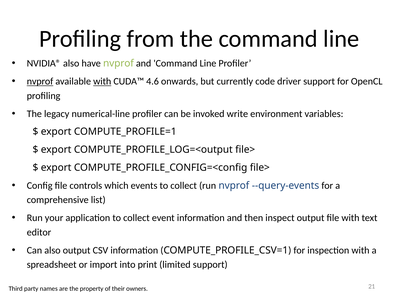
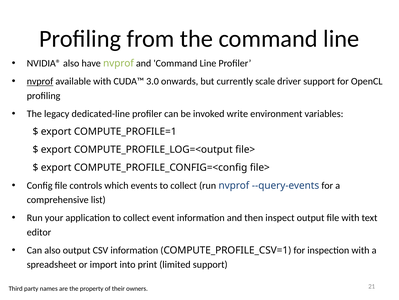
with at (102, 81) underline: present -> none
4.6: 4.6 -> 3.0
code: code -> scale
numerical-line: numerical-line -> dedicated-line
